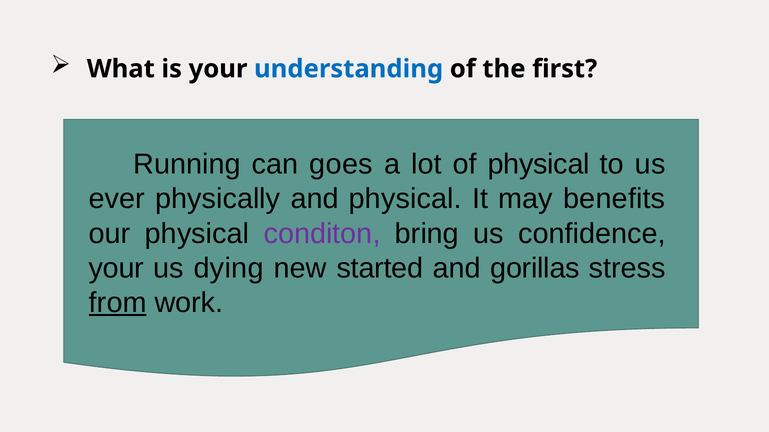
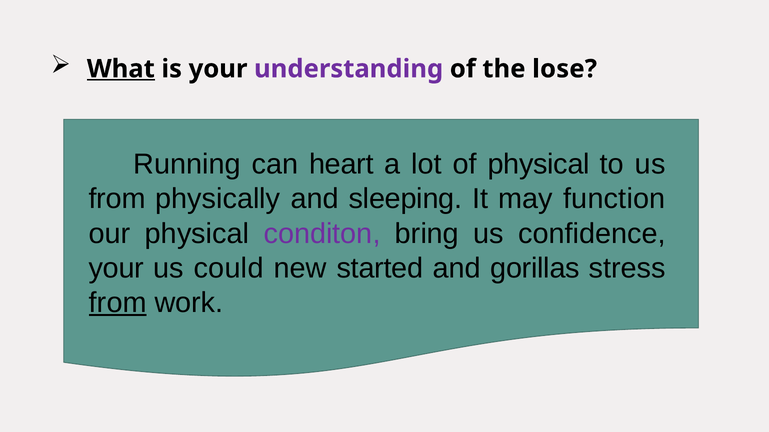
What underline: none -> present
understanding colour: blue -> purple
first: first -> lose
goes: goes -> heart
ever at (117, 199): ever -> from
and physical: physical -> sleeping
benefits: benefits -> function
dying: dying -> could
